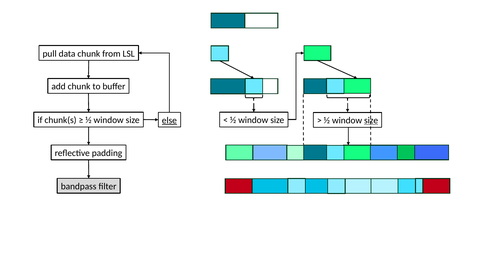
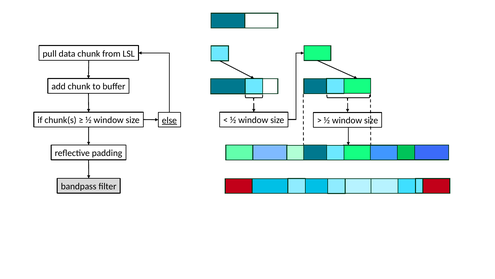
size at (371, 120) underline: present -> none
